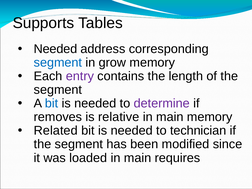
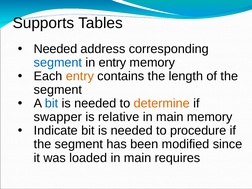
in grow: grow -> entry
entry at (80, 76) colour: purple -> orange
determine colour: purple -> orange
removes: removes -> swapper
Related: Related -> Indicate
technician: technician -> procedure
